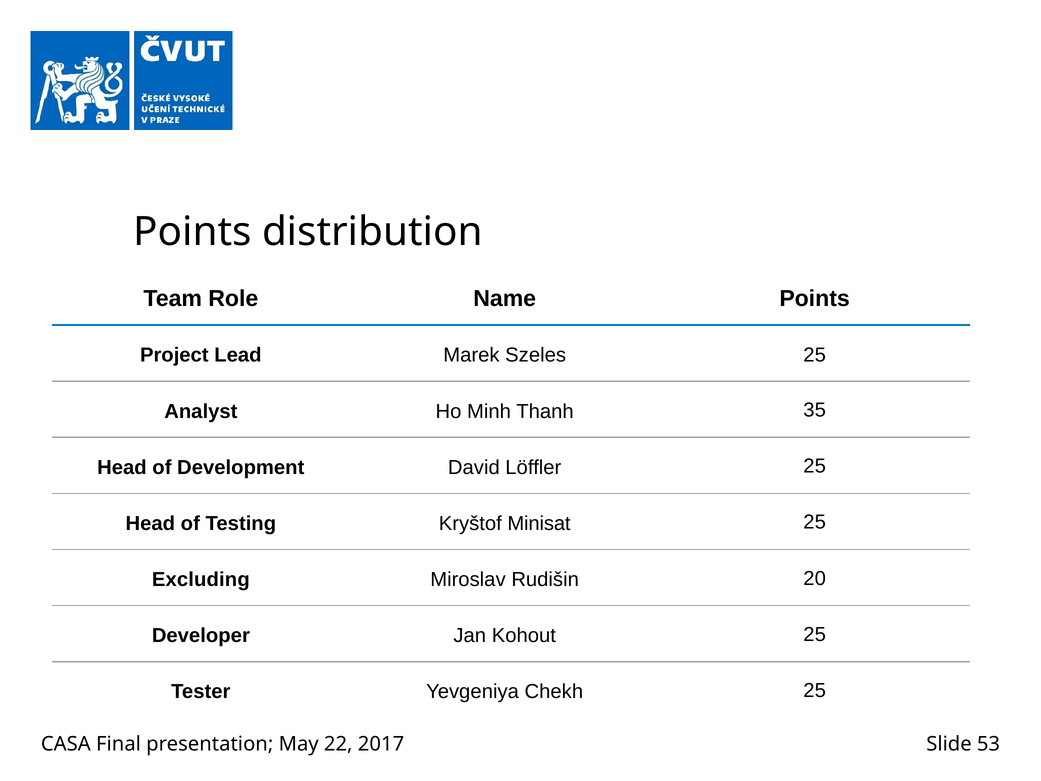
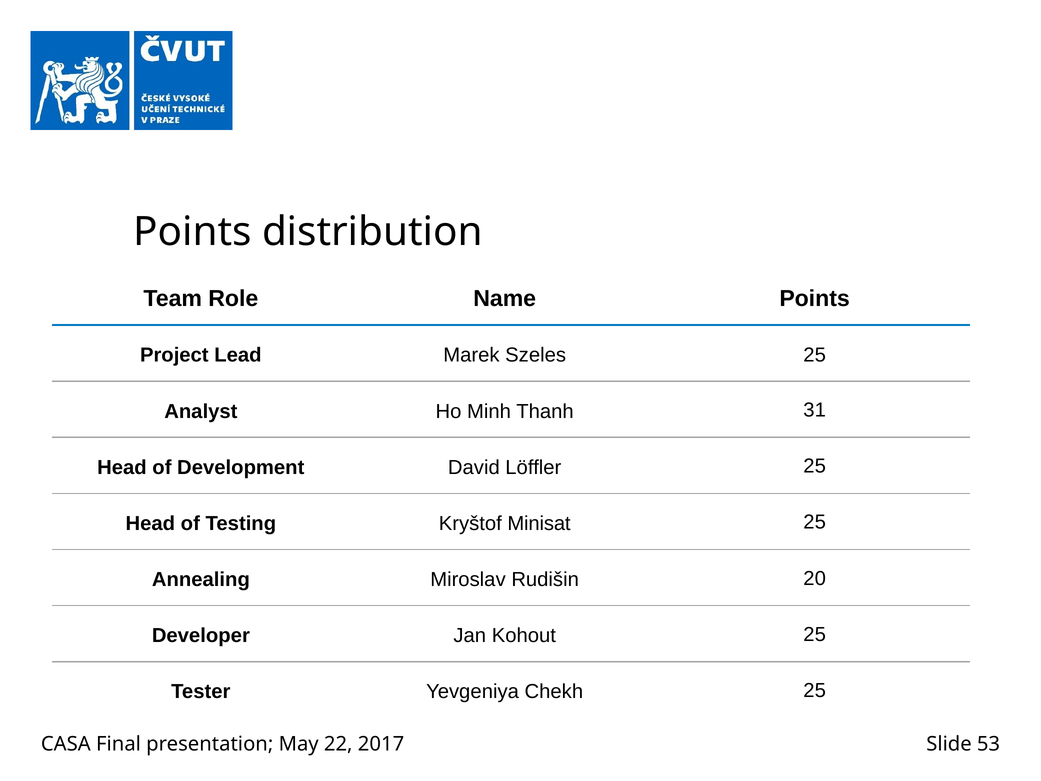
35: 35 -> 31
Excluding: Excluding -> Annealing
